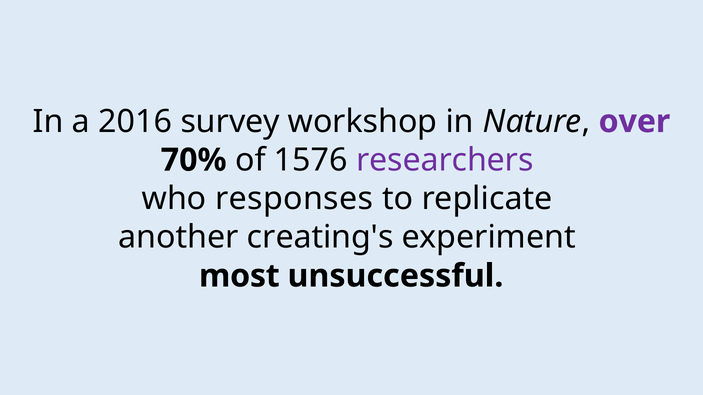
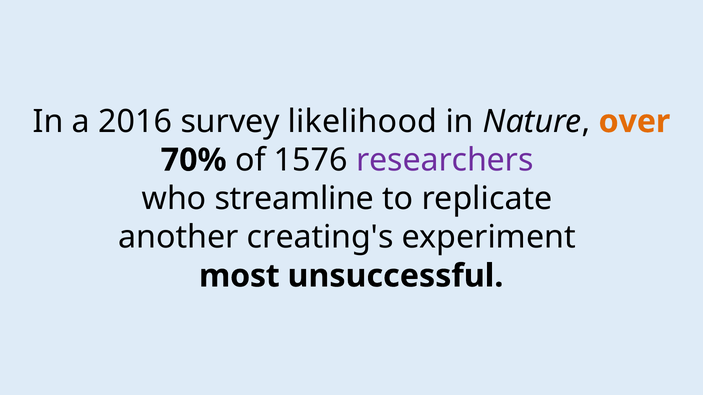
workshop: workshop -> likelihood
over colour: purple -> orange
responses: responses -> streamline
